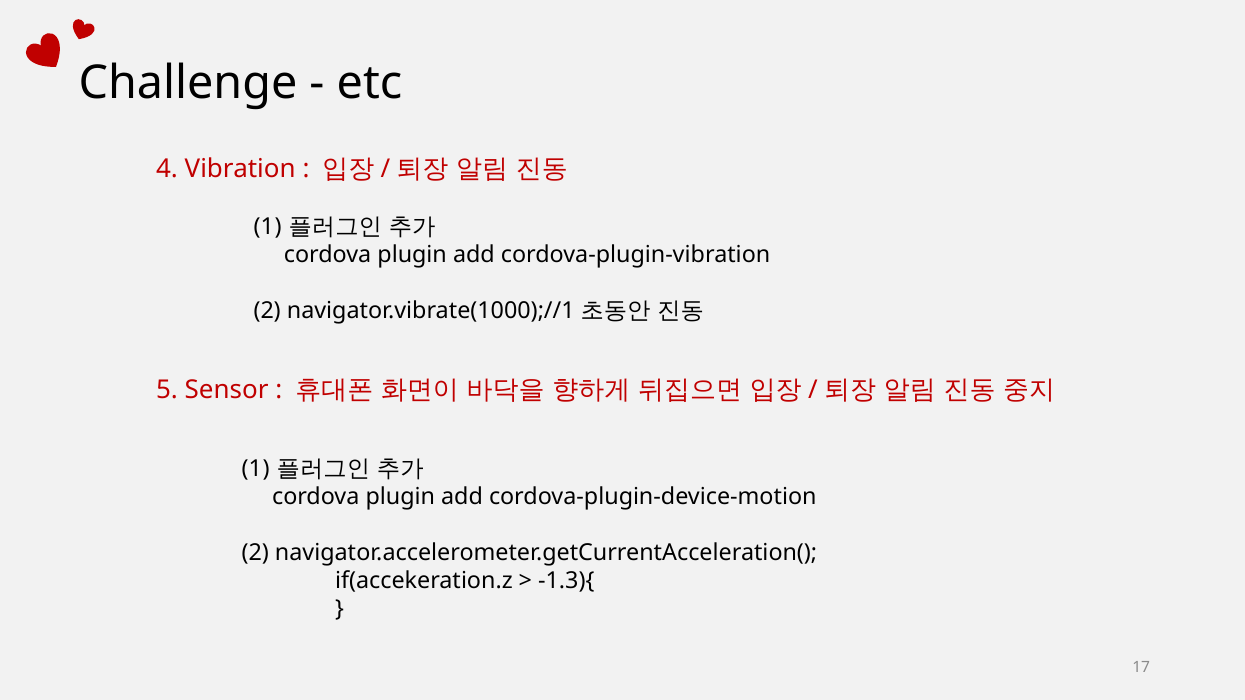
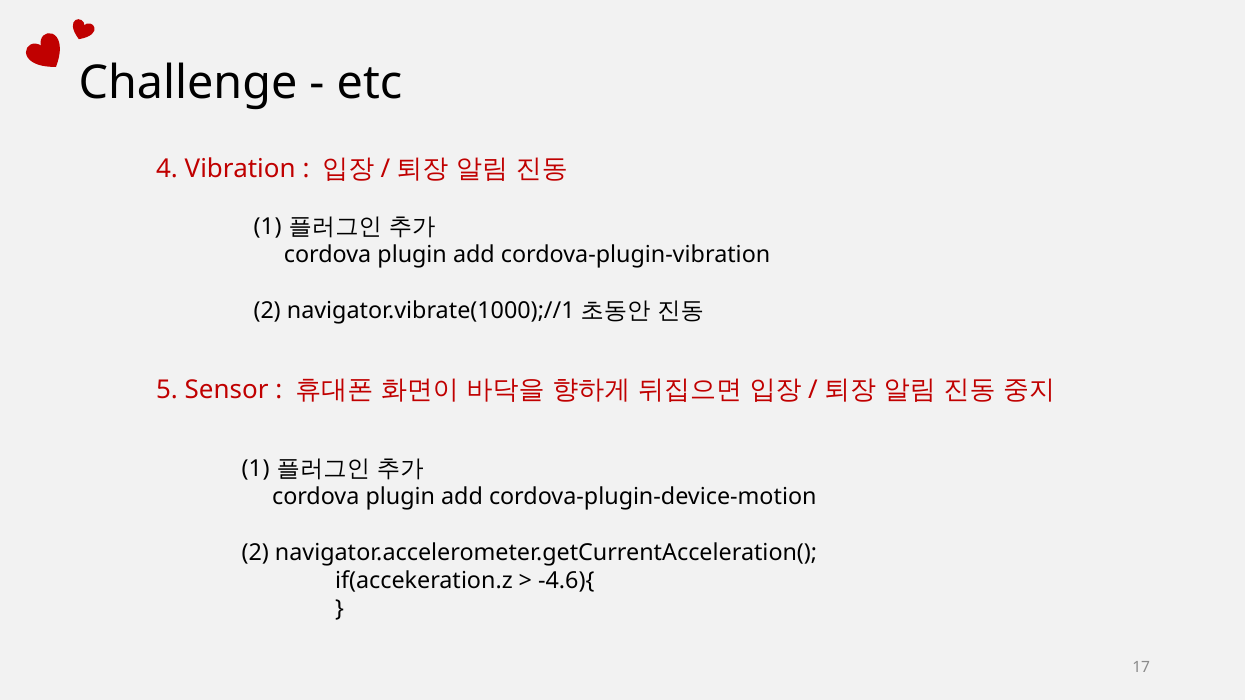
-1.3){: -1.3){ -> -4.6){
